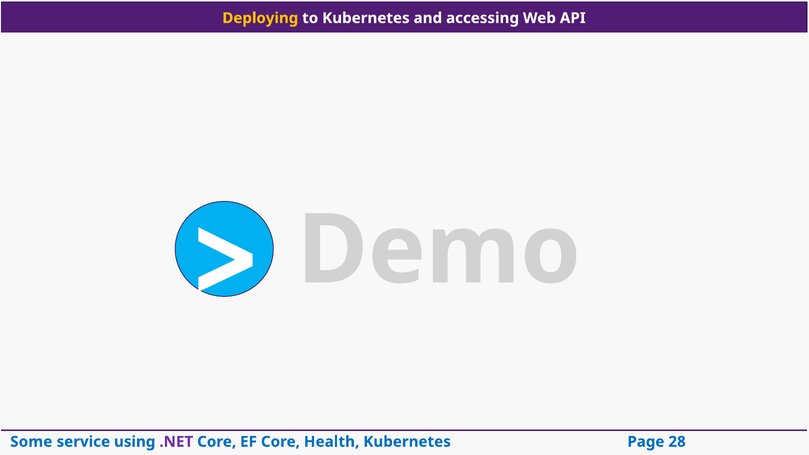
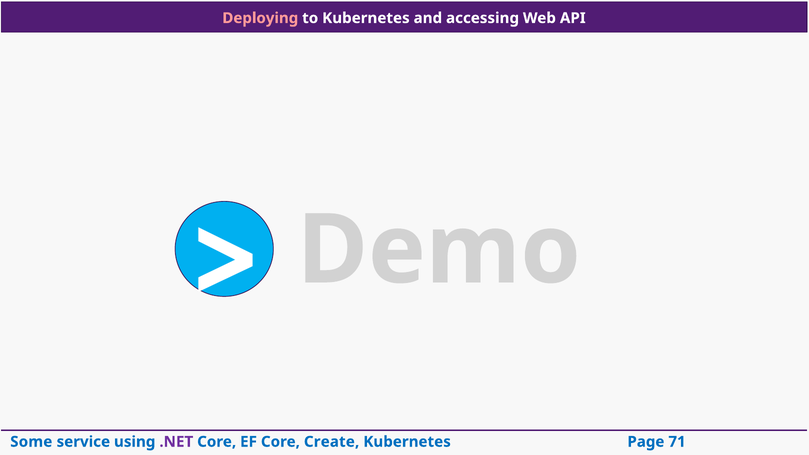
Deploying colour: yellow -> pink
Health: Health -> Create
28: 28 -> 71
